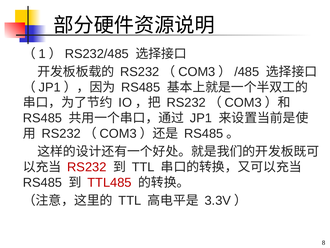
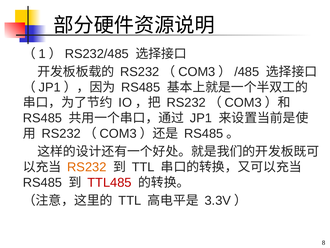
RS232 at (87, 167) colour: red -> orange
